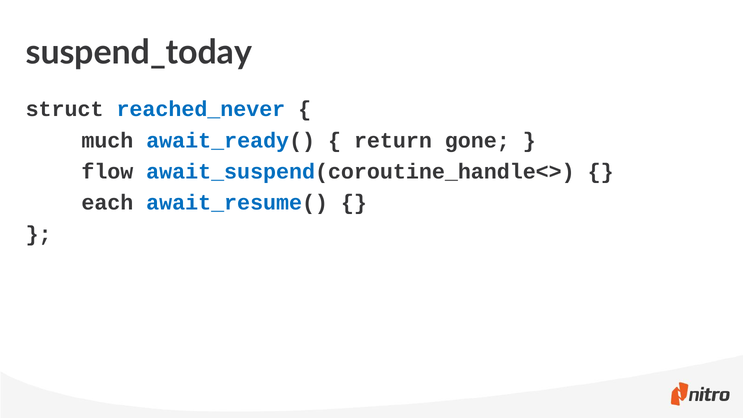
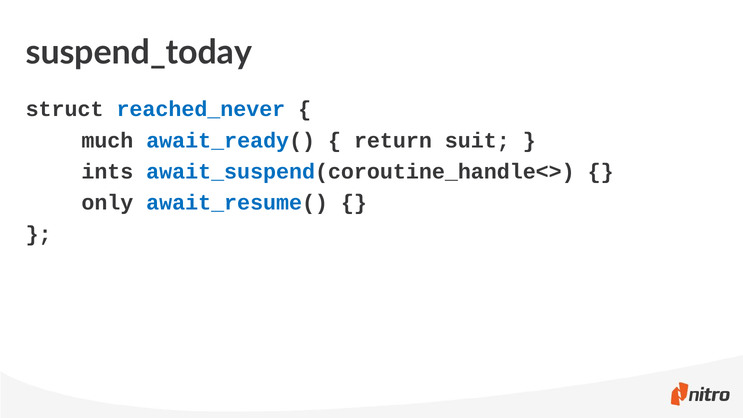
gone: gone -> suit
flow: flow -> ints
each: each -> only
